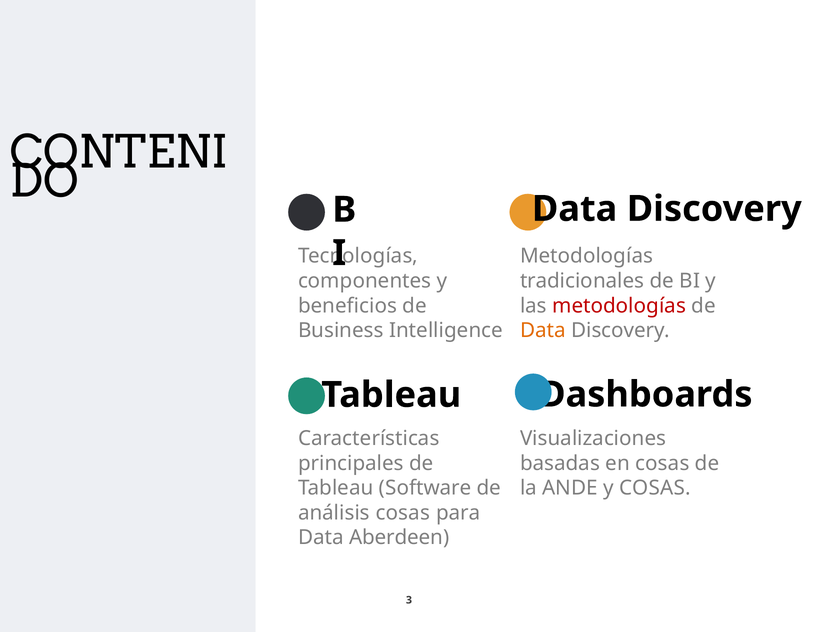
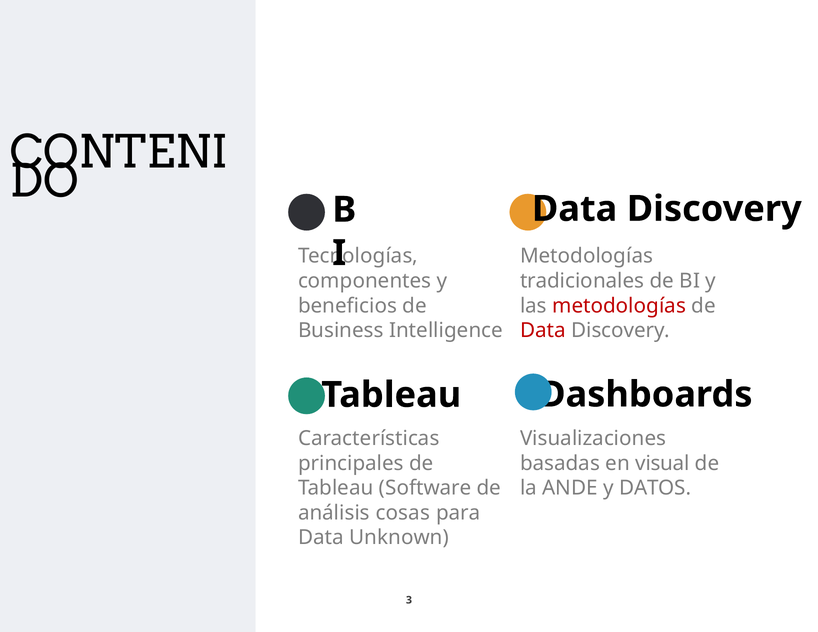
Data at (543, 331) colour: orange -> red
en cosas: cosas -> visual
y COSAS: COSAS -> DATOS
Aberdeen: Aberdeen -> Unknown
